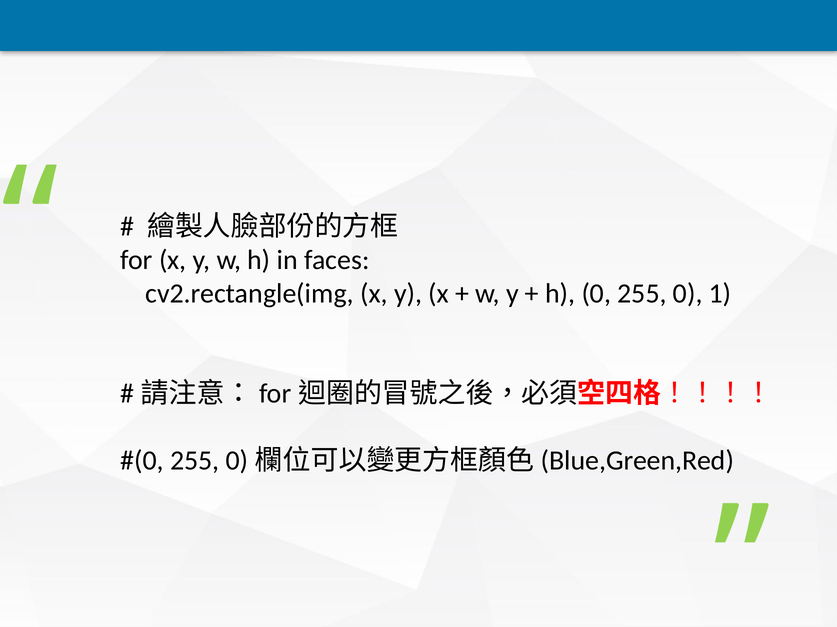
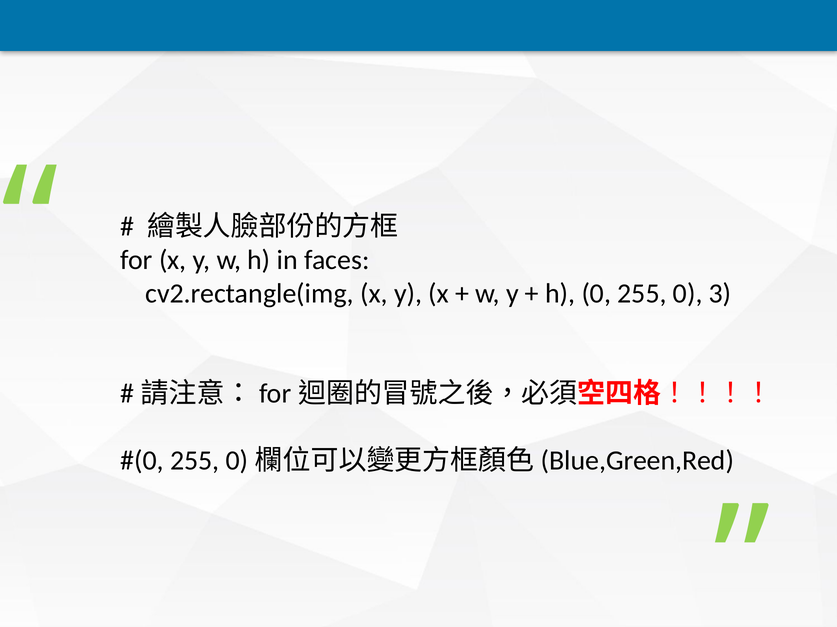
1: 1 -> 3
